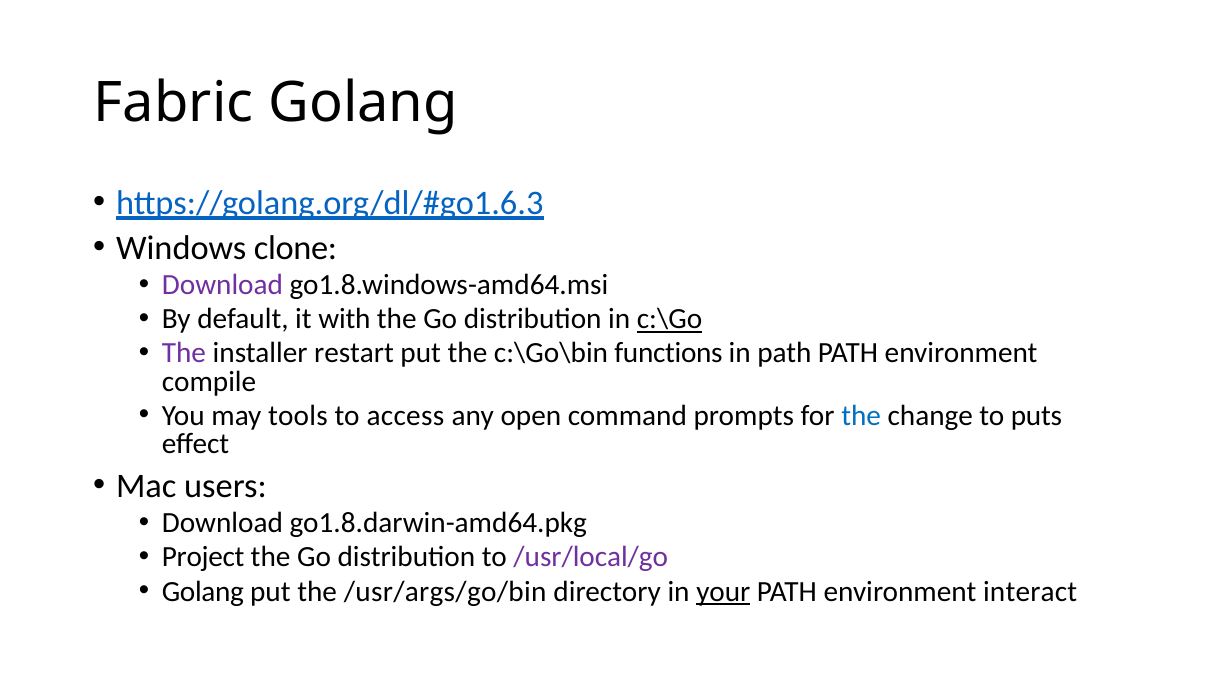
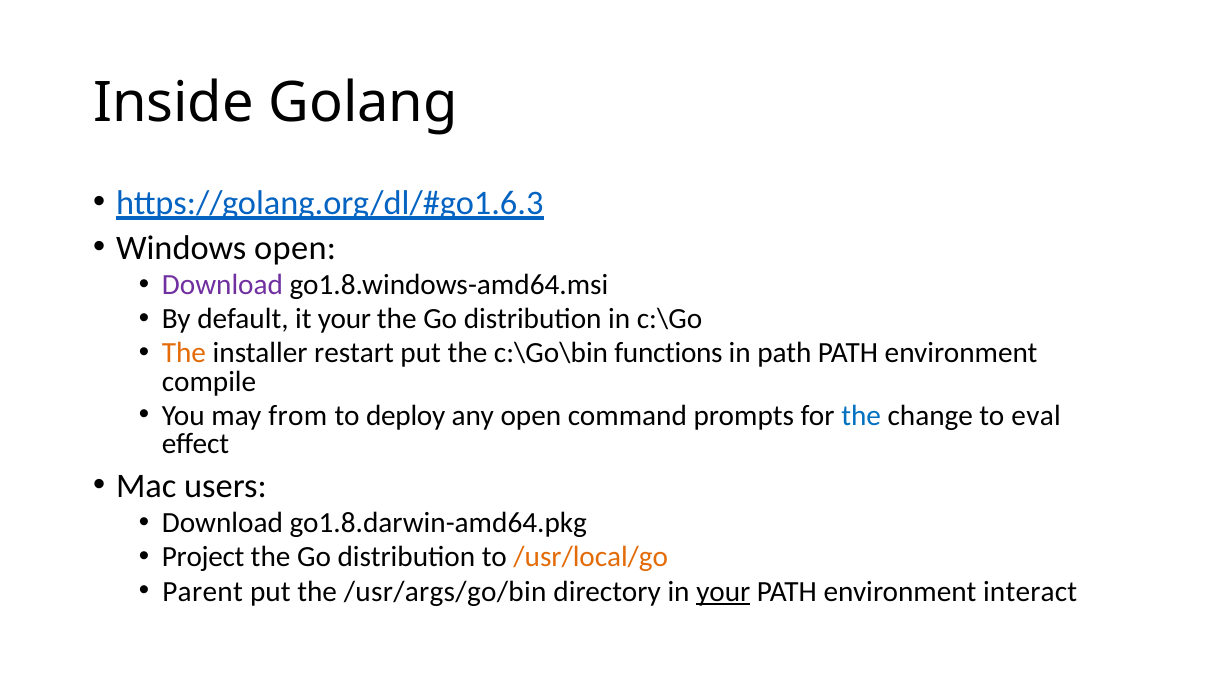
Fabric: Fabric -> Inside
Windows clone: clone -> open
it with: with -> your
c:\Go underline: present -> none
The at (184, 353) colour: purple -> orange
tools: tools -> from
access: access -> deploy
puts: puts -> eval
/usr/local/go colour: purple -> orange
Golang at (203, 592): Golang -> Parent
